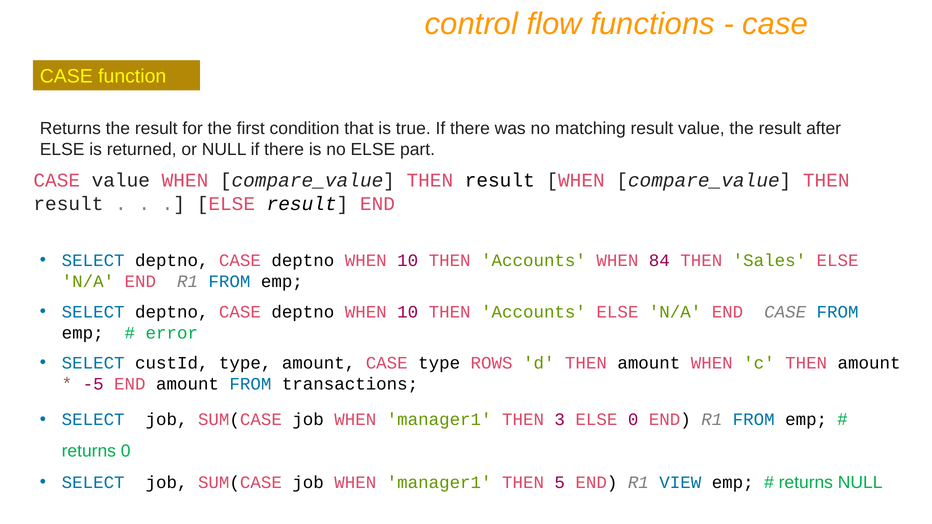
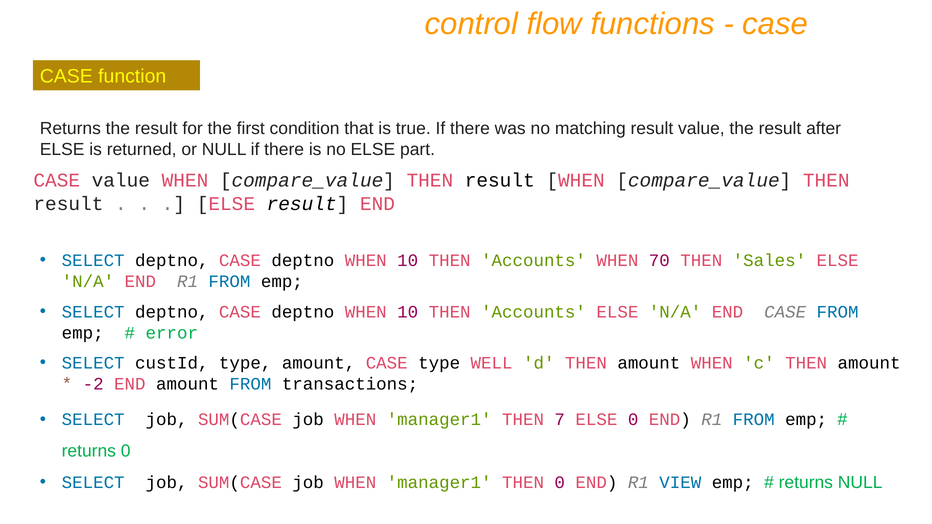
84: 84 -> 70
ROWS: ROWS -> WELL
-5: -5 -> -2
3: 3 -> 7
THEN 5: 5 -> 0
